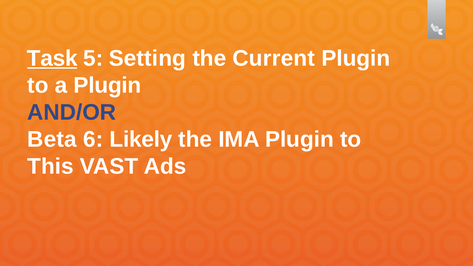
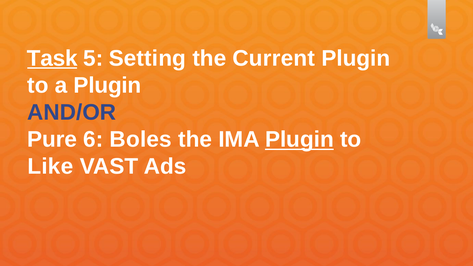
Beta: Beta -> Pure
Likely: Likely -> Boles
Plugin at (299, 140) underline: none -> present
This: This -> Like
